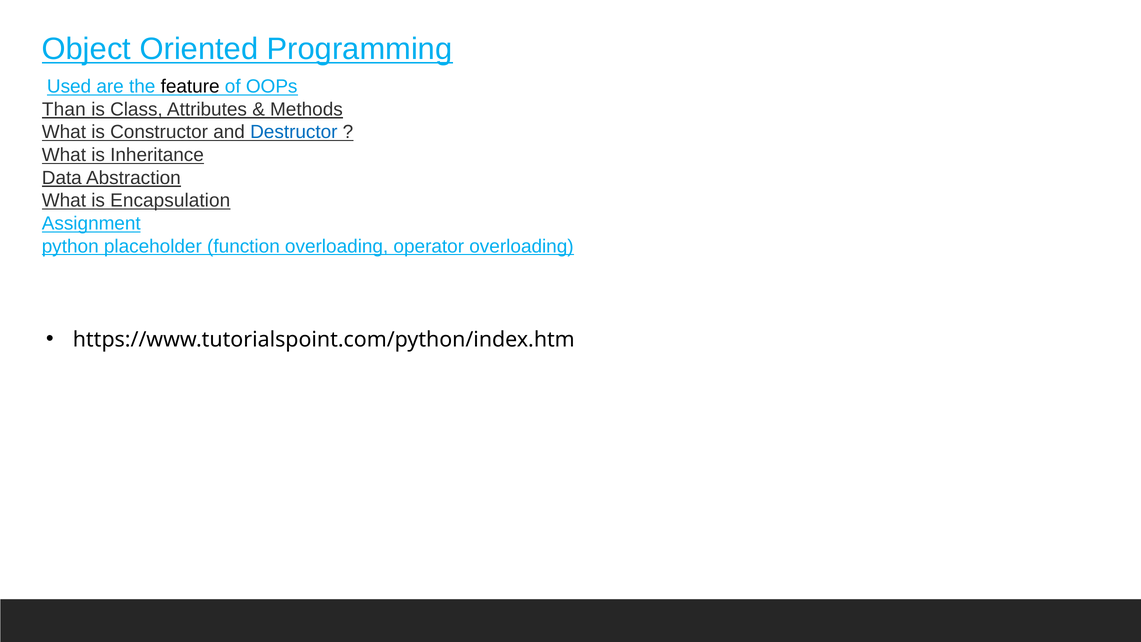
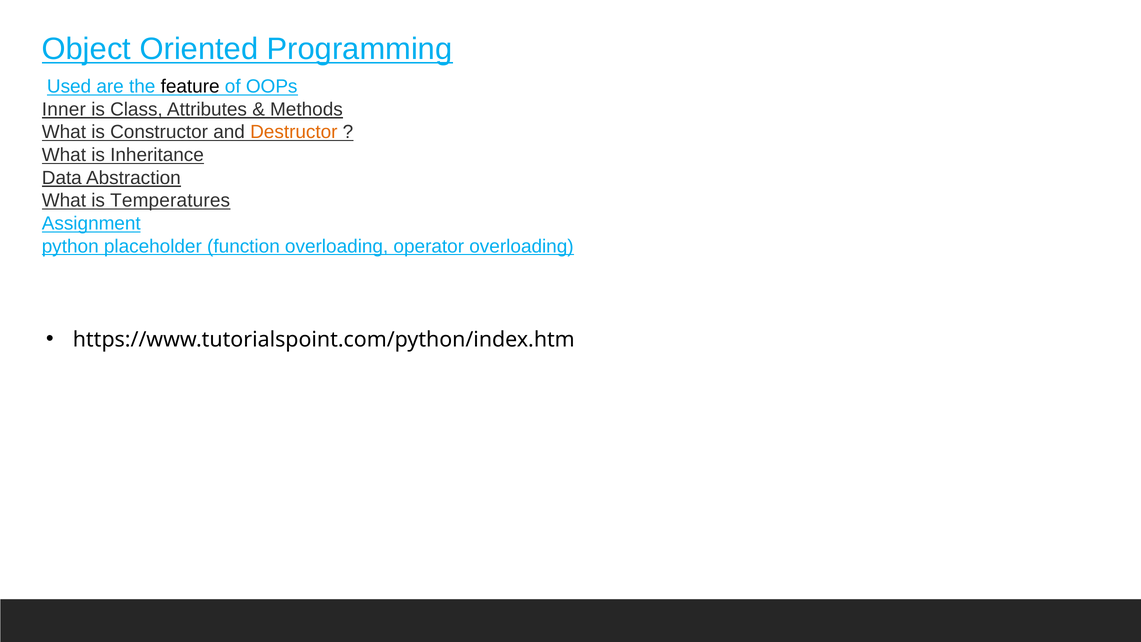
Than: Than -> Inner
Destructor colour: blue -> orange
Encapsulation: Encapsulation -> Temperatures
